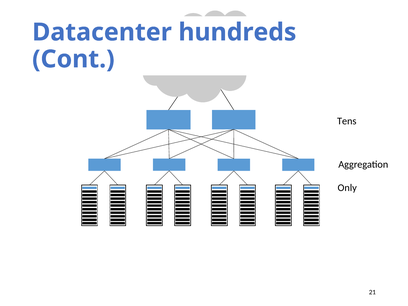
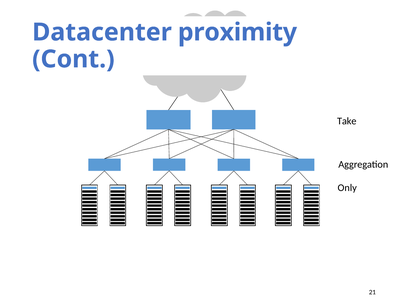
hundreds: hundreds -> proximity
Tens: Tens -> Take
